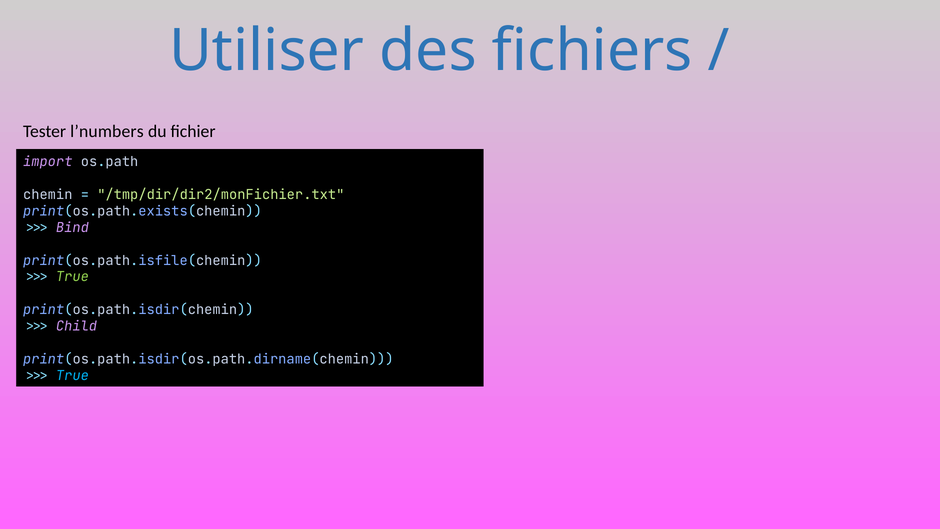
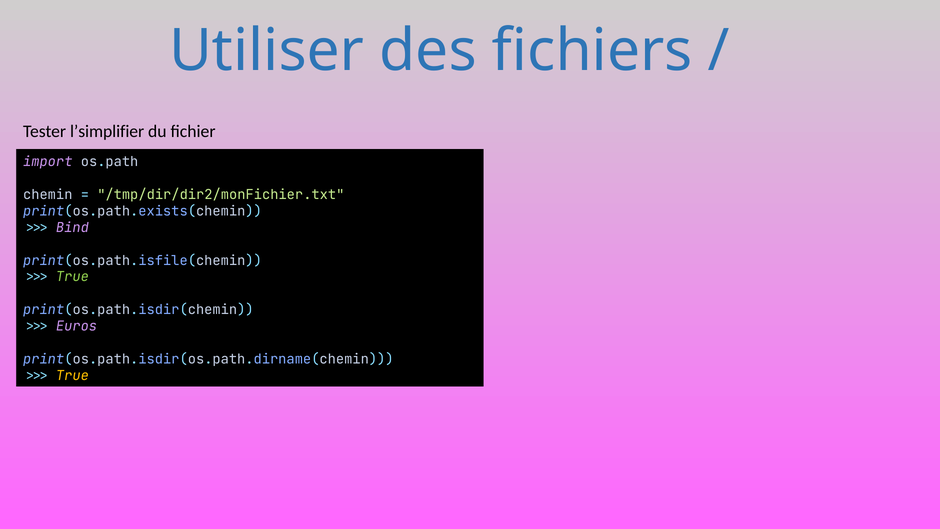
l’numbers: l’numbers -> l’simplifier
Child: Child -> Euros
True at (72, 376) colour: light blue -> yellow
